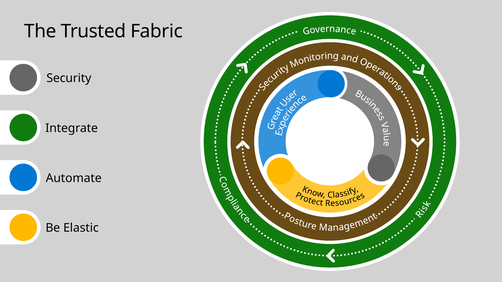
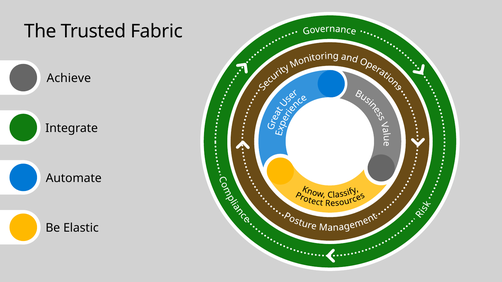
Security: Security -> Achieve
